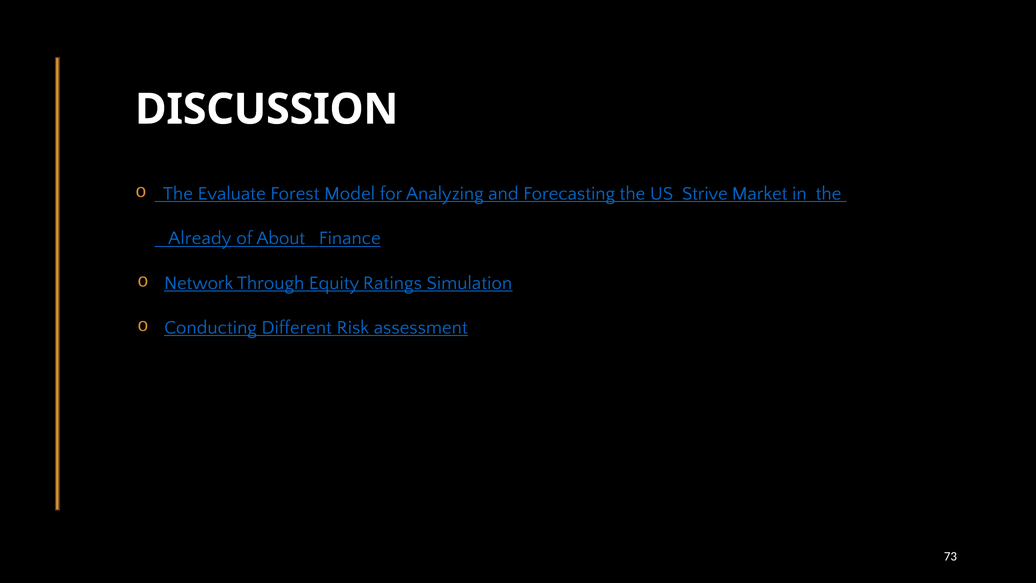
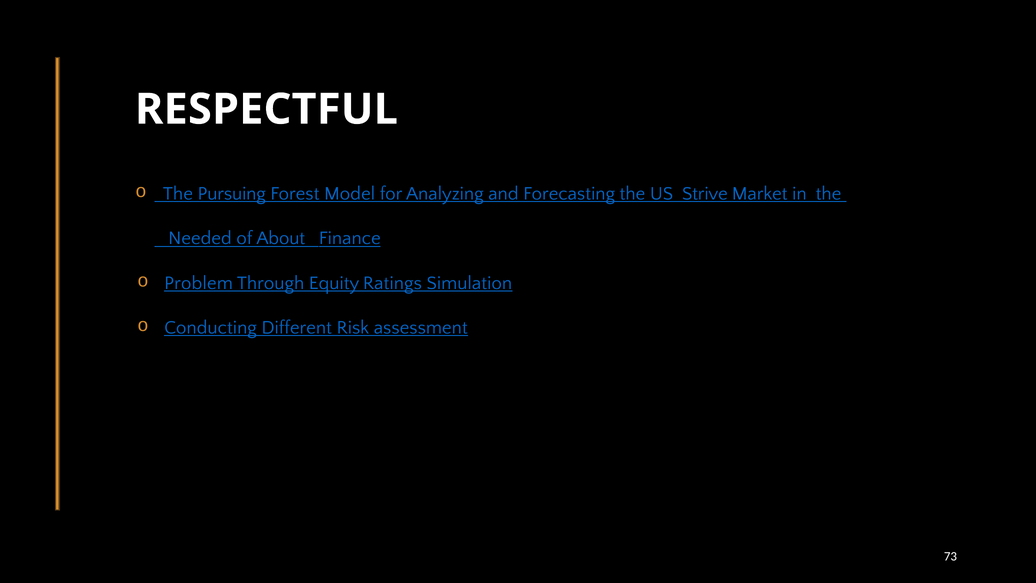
DISCUSSION: DISCUSSION -> RESPECTFUL
Evaluate: Evaluate -> Pursuing
Already: Already -> Needed
Network: Network -> Problem
